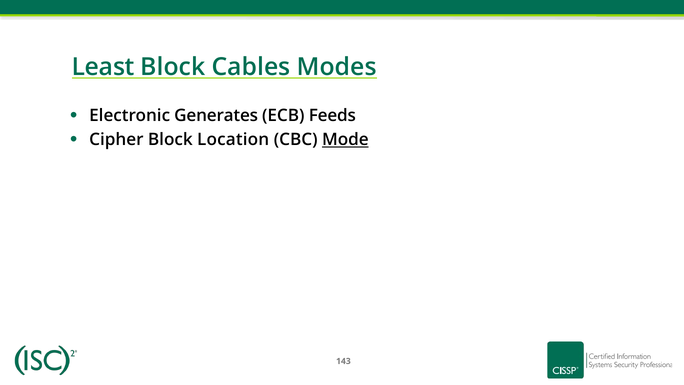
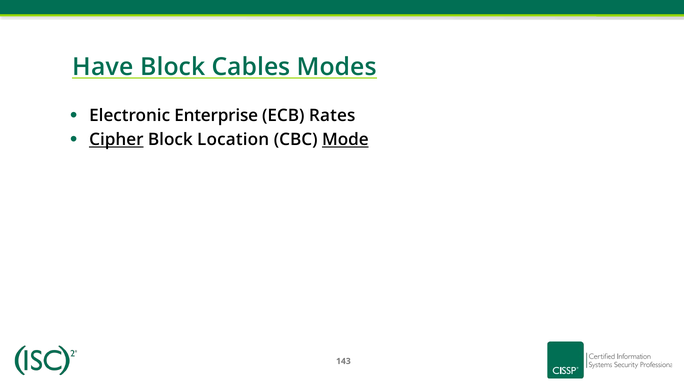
Least: Least -> Have
Generates: Generates -> Enterprise
Feeds: Feeds -> Rates
Cipher underline: none -> present
